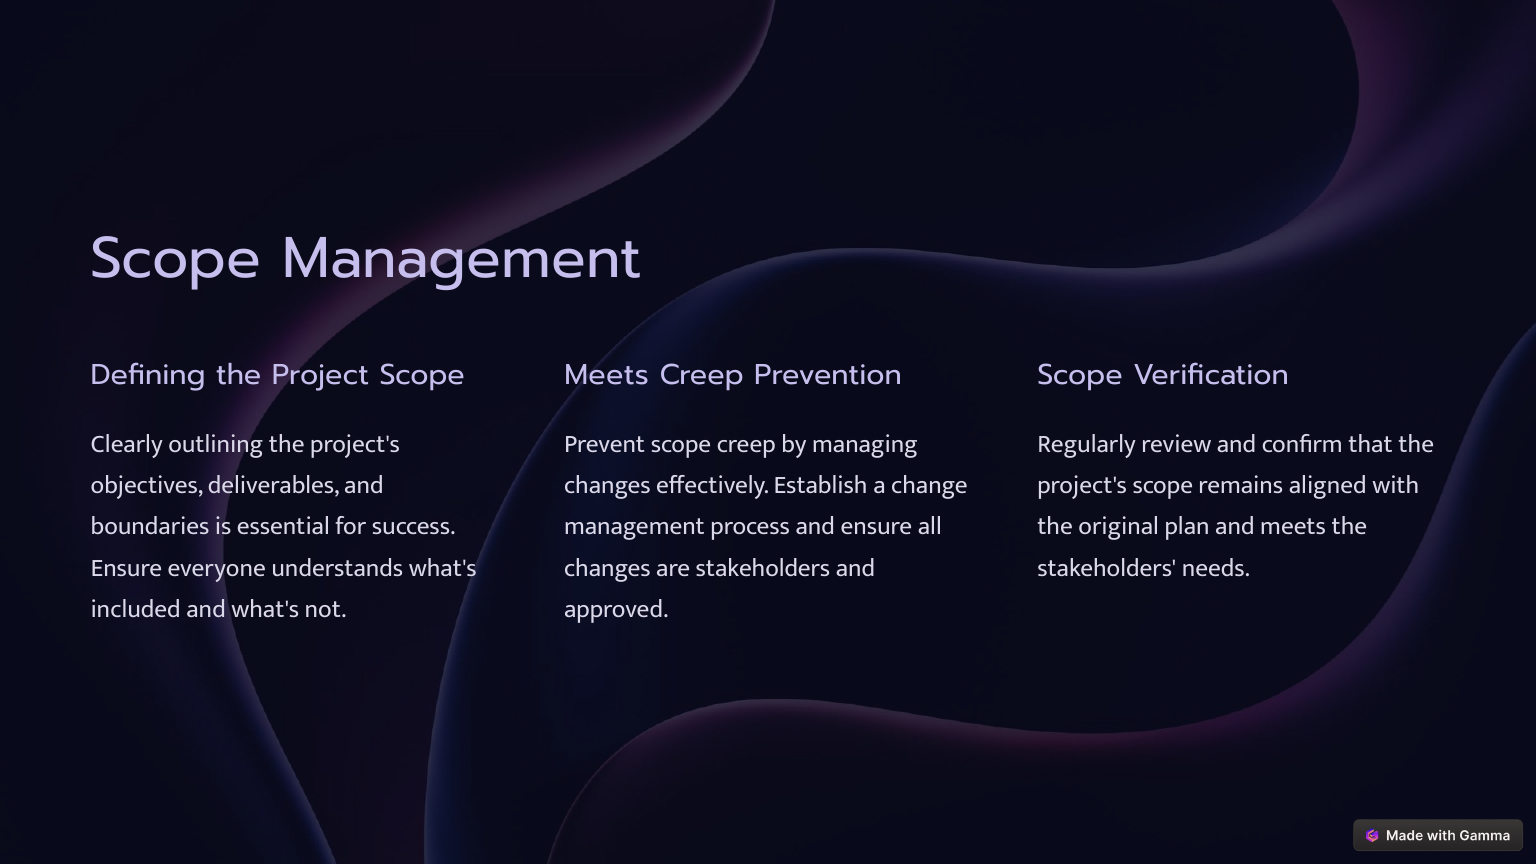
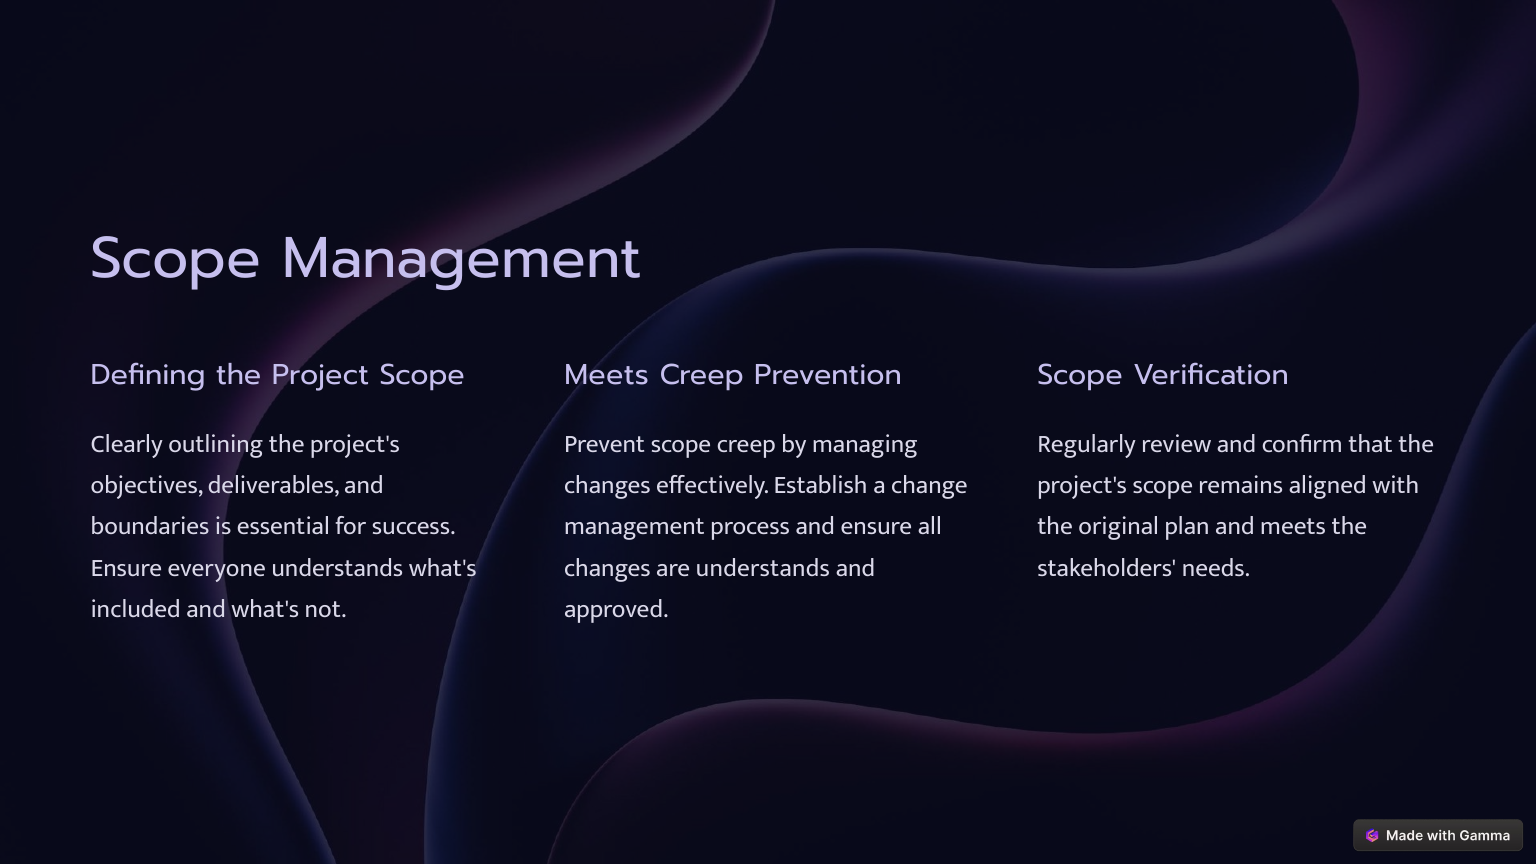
are stakeholders: stakeholders -> understands
